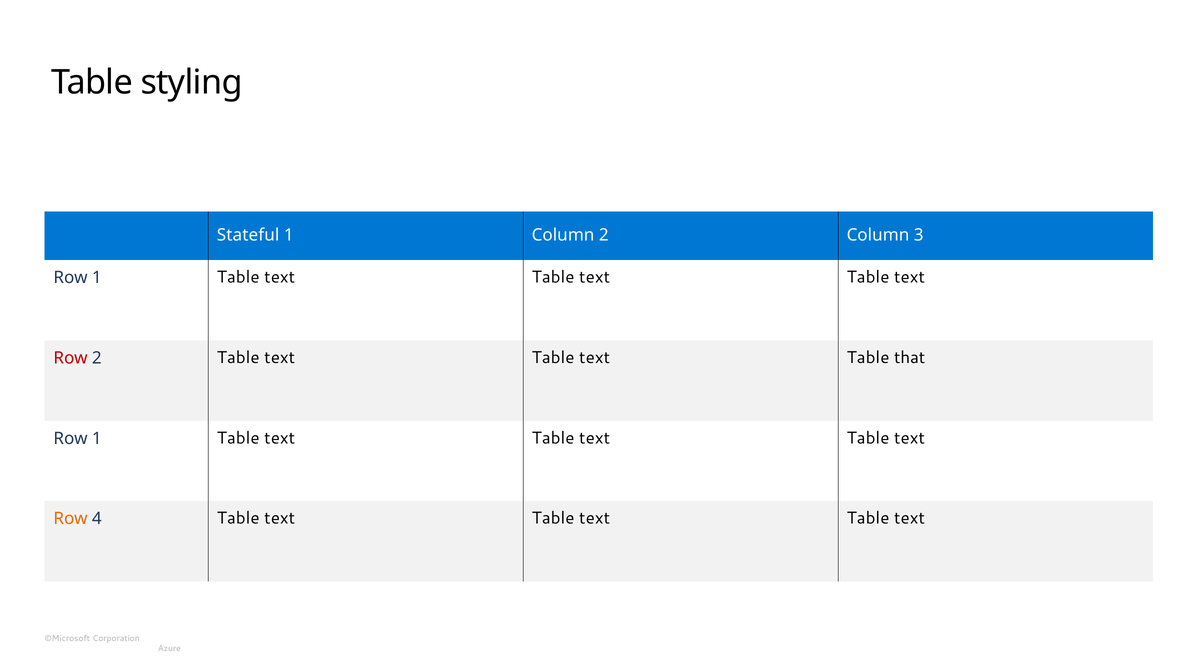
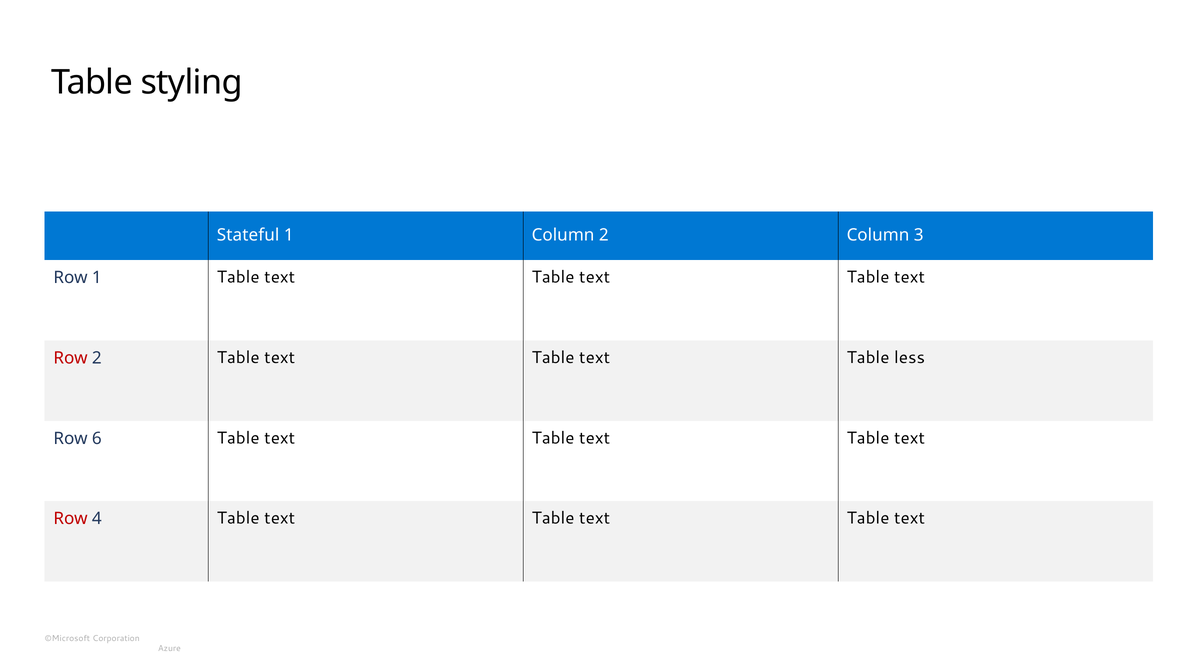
that: that -> less
1 at (97, 439): 1 -> 6
Row at (71, 519) colour: orange -> red
